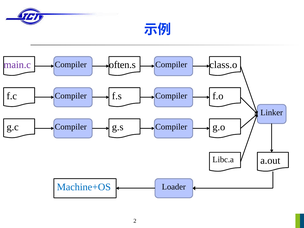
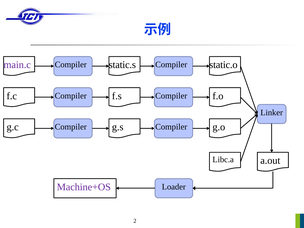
often.s: often.s -> static.s
class.o: class.o -> static.o
Machine+OS colour: blue -> purple
